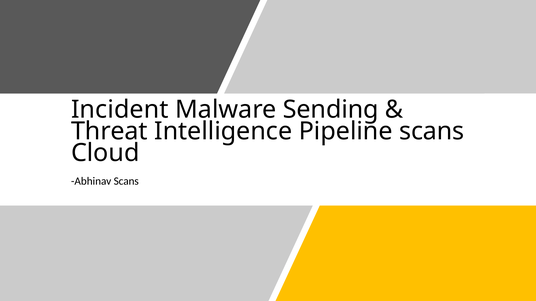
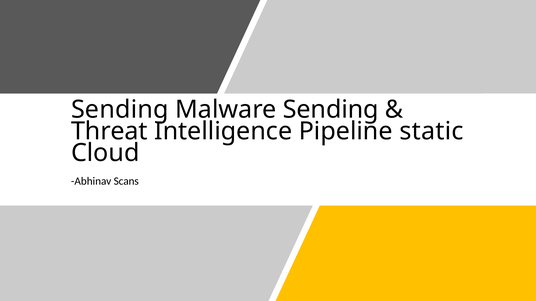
Incident at (120, 110): Incident -> Sending
Pipeline scans: scans -> static
